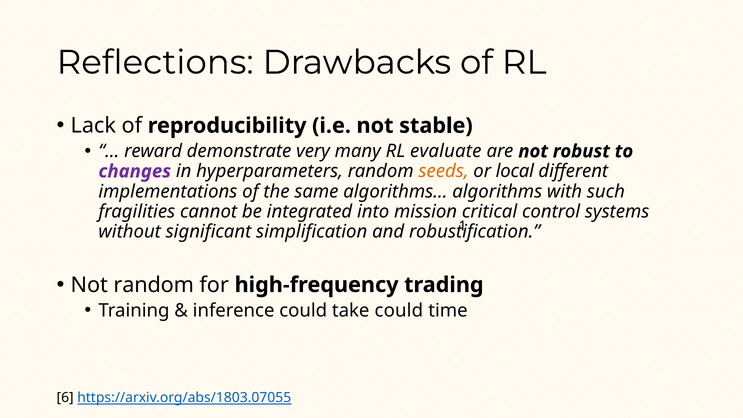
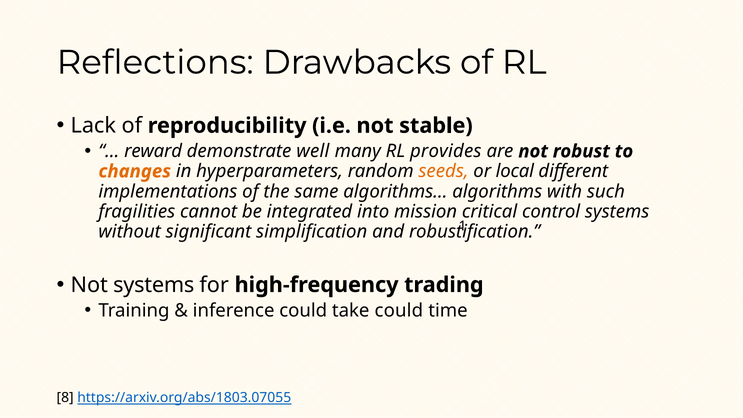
very: very -> well
evaluate: evaluate -> provides
changes colour: purple -> orange
Not random: random -> systems
6: 6 -> 8
